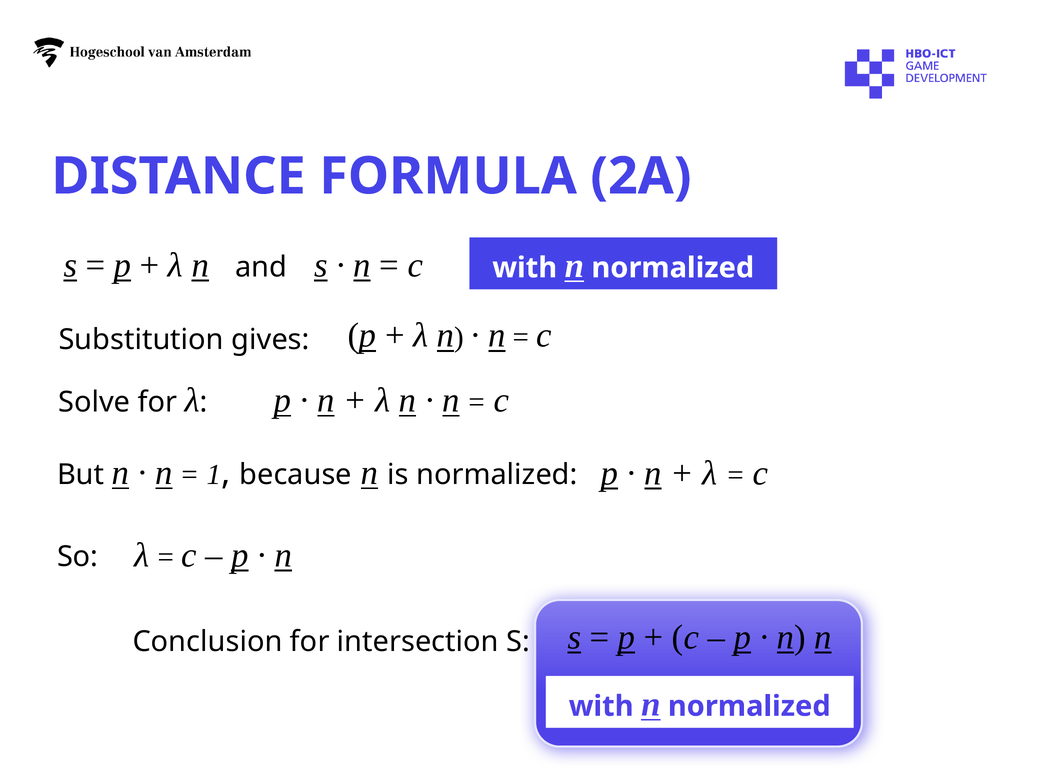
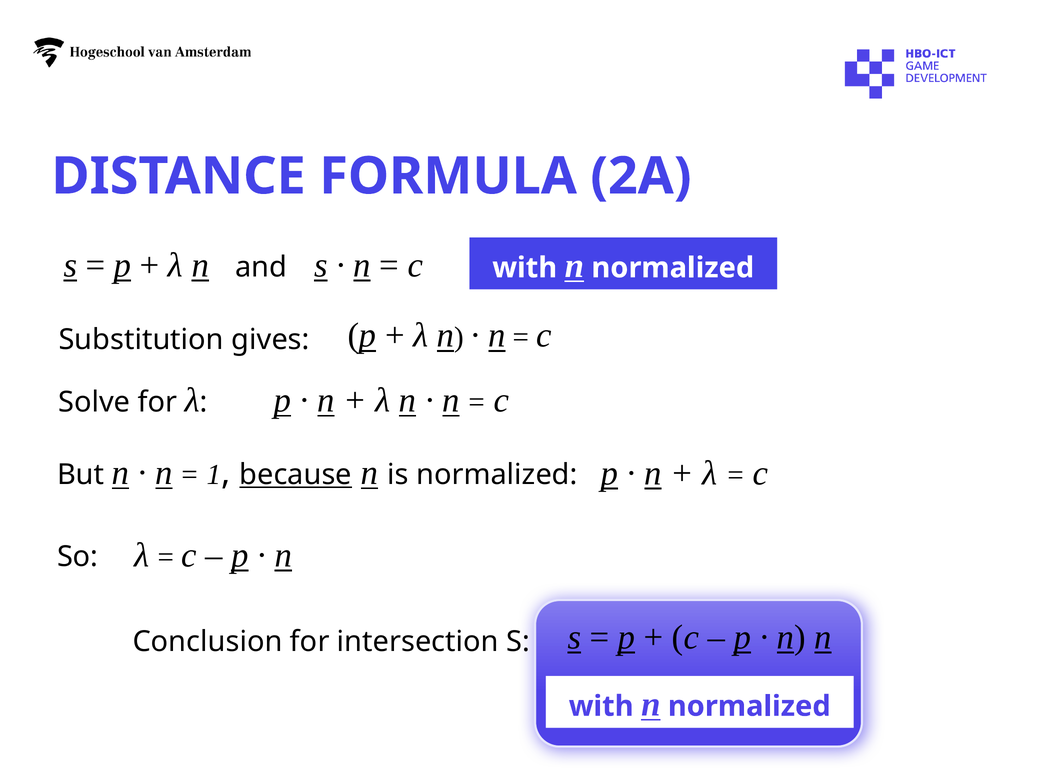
because underline: none -> present
